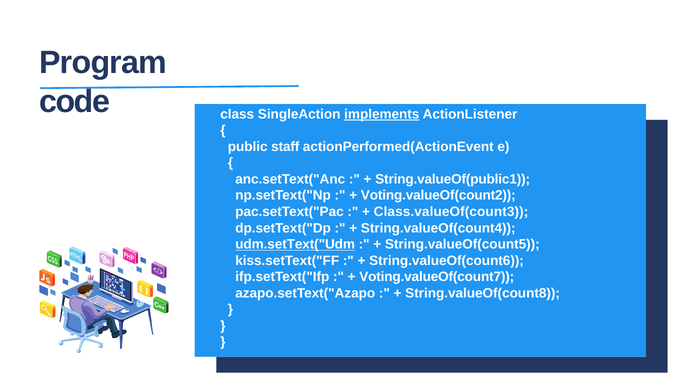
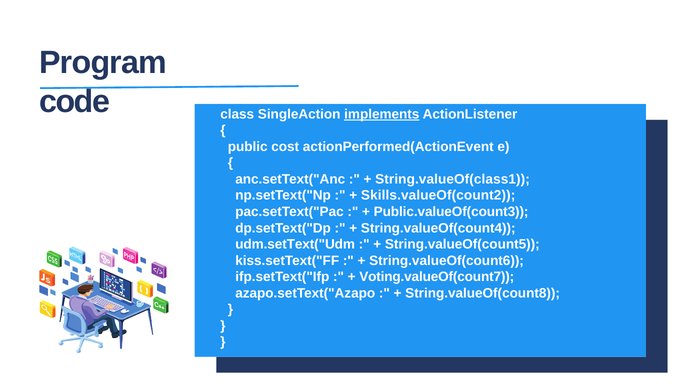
staff: staff -> cost
String.valueOf(public1: String.valueOf(public1 -> String.valueOf(class1
Voting.valueOf(count2: Voting.valueOf(count2 -> Skills.valueOf(count2
Class.valueOf(count3: Class.valueOf(count3 -> Public.valueOf(count3
udm.setText("Udm underline: present -> none
